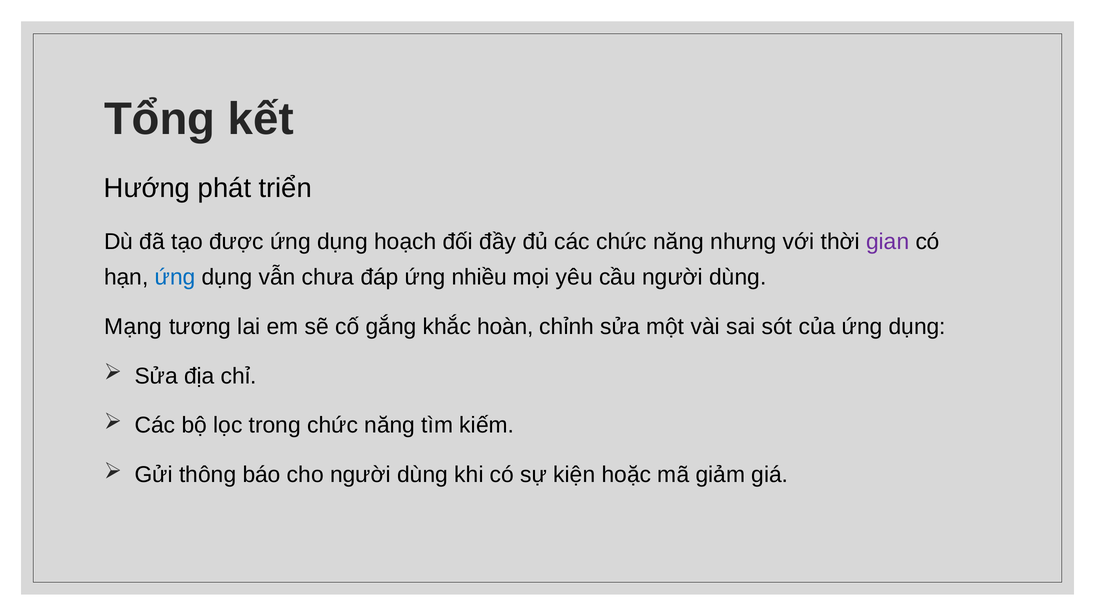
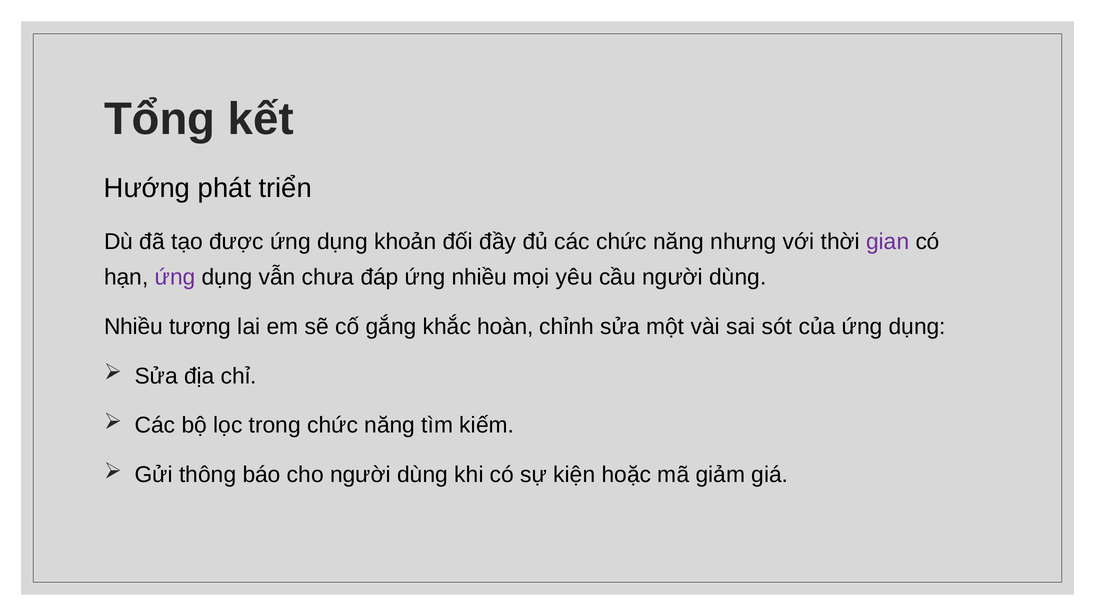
hoạch: hoạch -> khoản
ứng at (175, 277) colour: blue -> purple
Mạng at (133, 327): Mạng -> Nhiều
